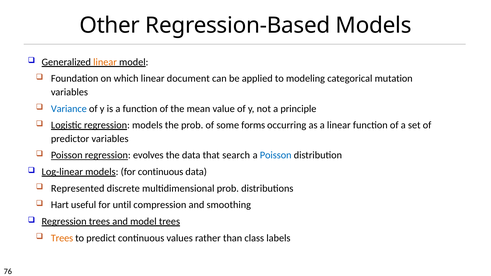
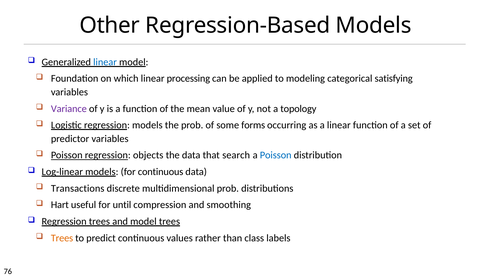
linear at (105, 62) colour: orange -> blue
document: document -> processing
mutation: mutation -> satisfying
Variance colour: blue -> purple
principle: principle -> topology
evolves: evolves -> objects
Represented: Represented -> Transactions
